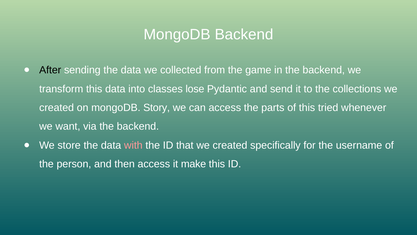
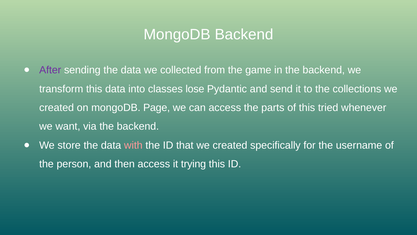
After colour: black -> purple
Story: Story -> Page
make: make -> trying
